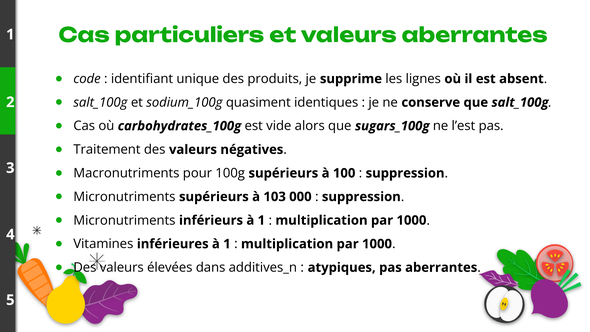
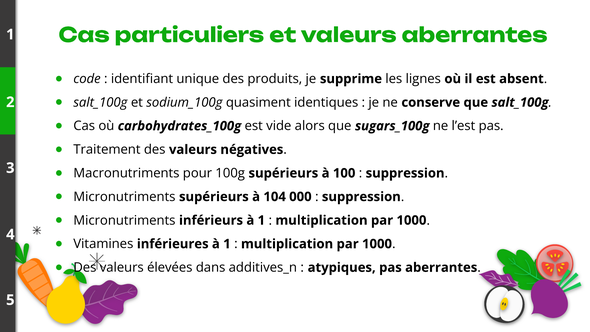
103: 103 -> 104
